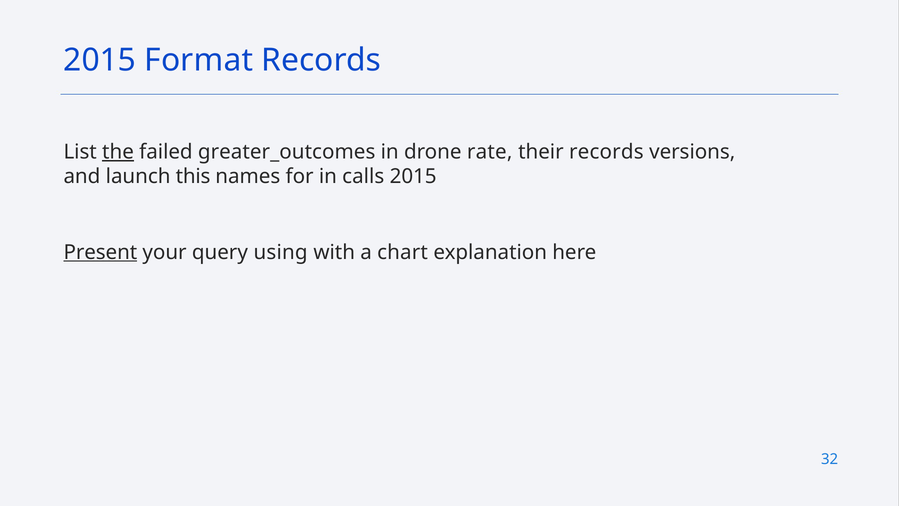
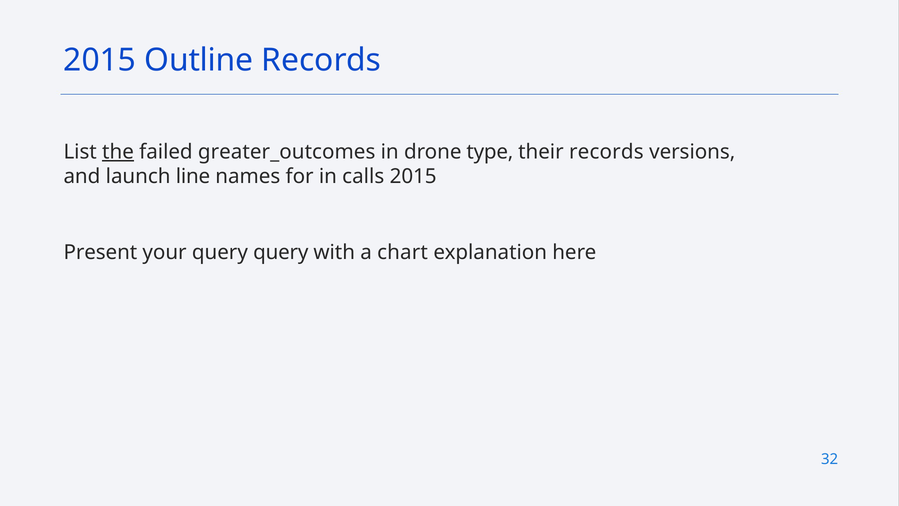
Format: Format -> Outline
rate: rate -> type
this: this -> line
Present underline: present -> none
query using: using -> query
